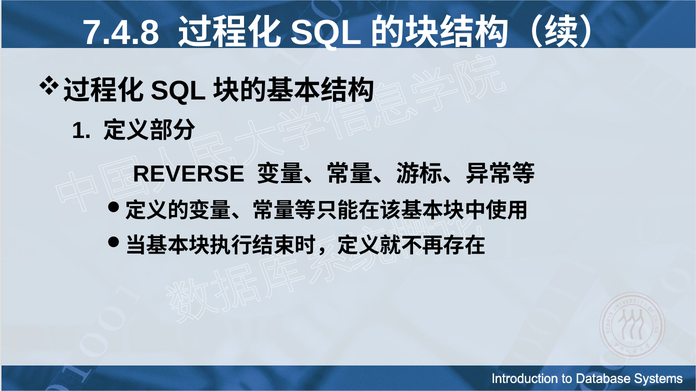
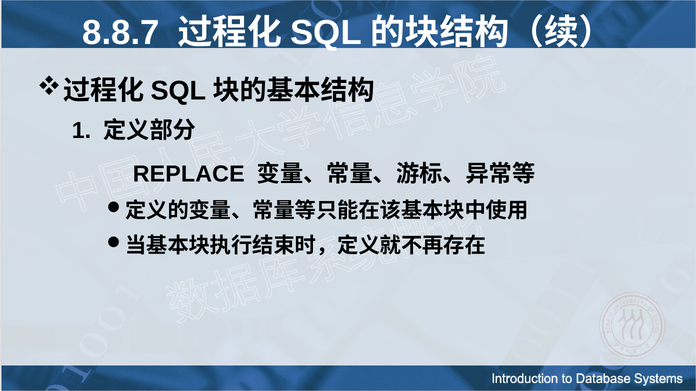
7.4.8: 7.4.8 -> 8.8.7
REVERSE: REVERSE -> REPLACE
